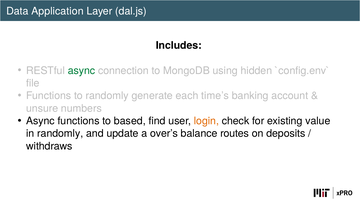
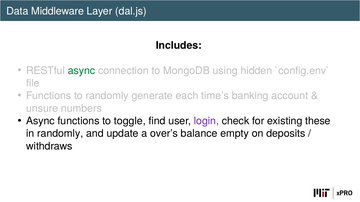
Application: Application -> Middleware
based: based -> toggle
login colour: orange -> purple
value: value -> these
routes: routes -> empty
